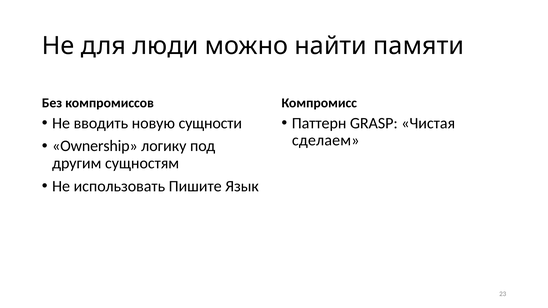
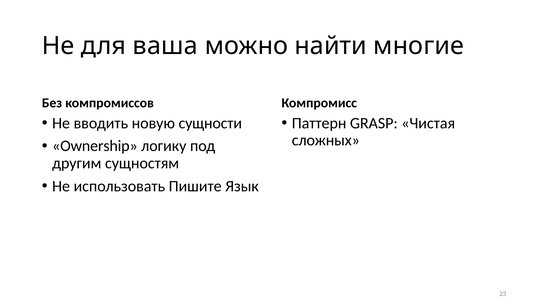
люди: люди -> ваша
памяти: памяти -> многие
сделаем: сделаем -> сложных
